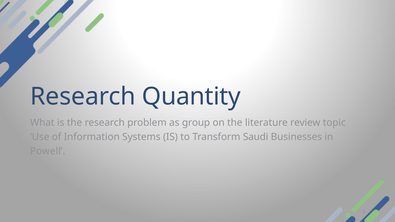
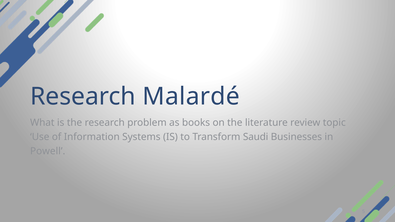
Quantity: Quantity -> Malardé
group: group -> books
